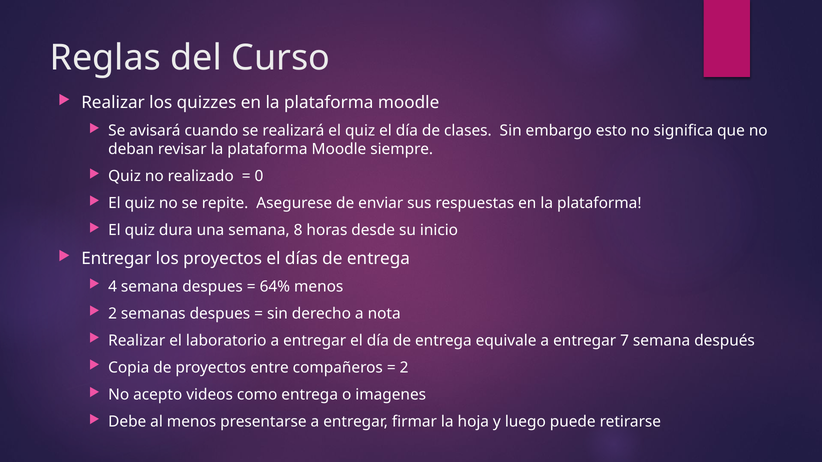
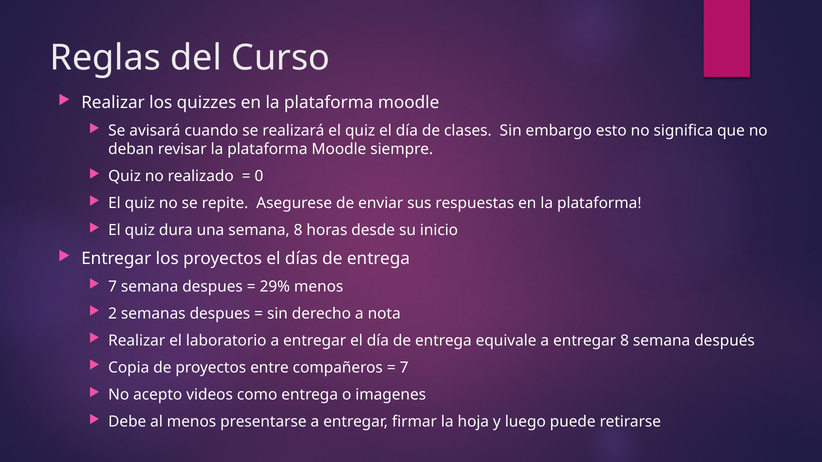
4 at (113, 287): 4 -> 7
64%: 64% -> 29%
entregar 7: 7 -> 8
2 at (404, 368): 2 -> 7
